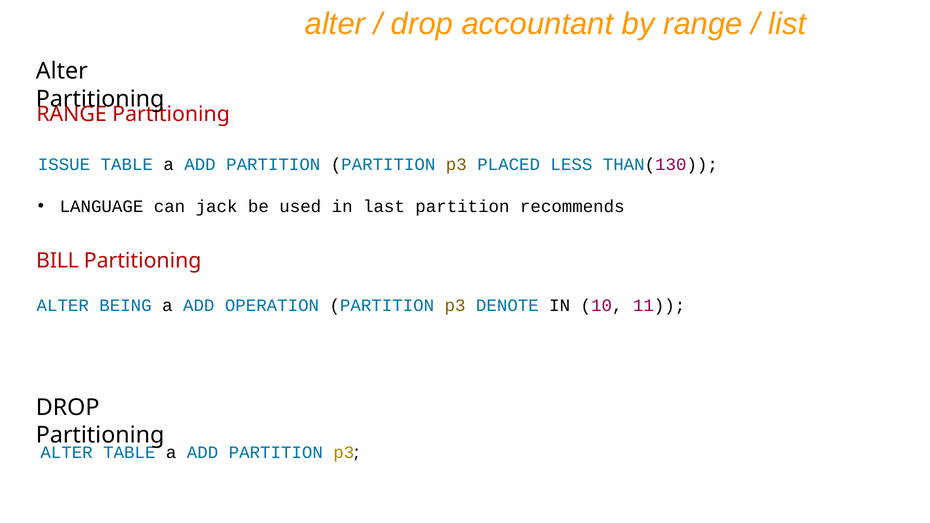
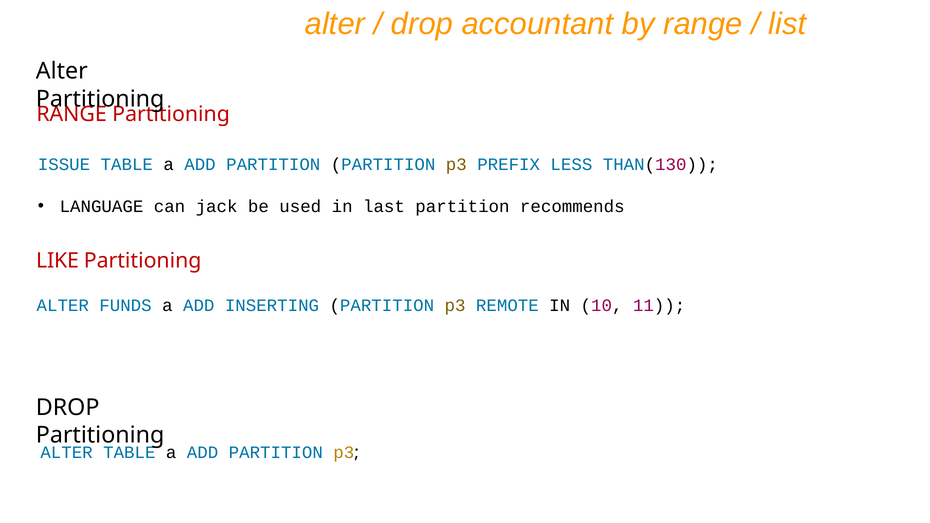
PLACED: PLACED -> PREFIX
BILL: BILL -> LIKE
BEING: BEING -> FUNDS
OPERATION: OPERATION -> INSERTING
DENOTE: DENOTE -> REMOTE
